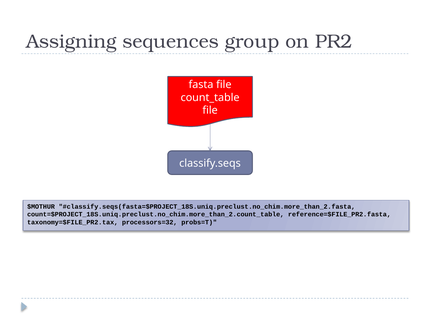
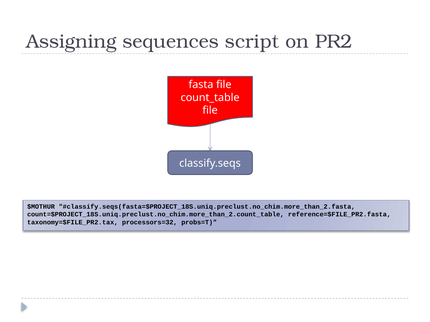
group: group -> script
